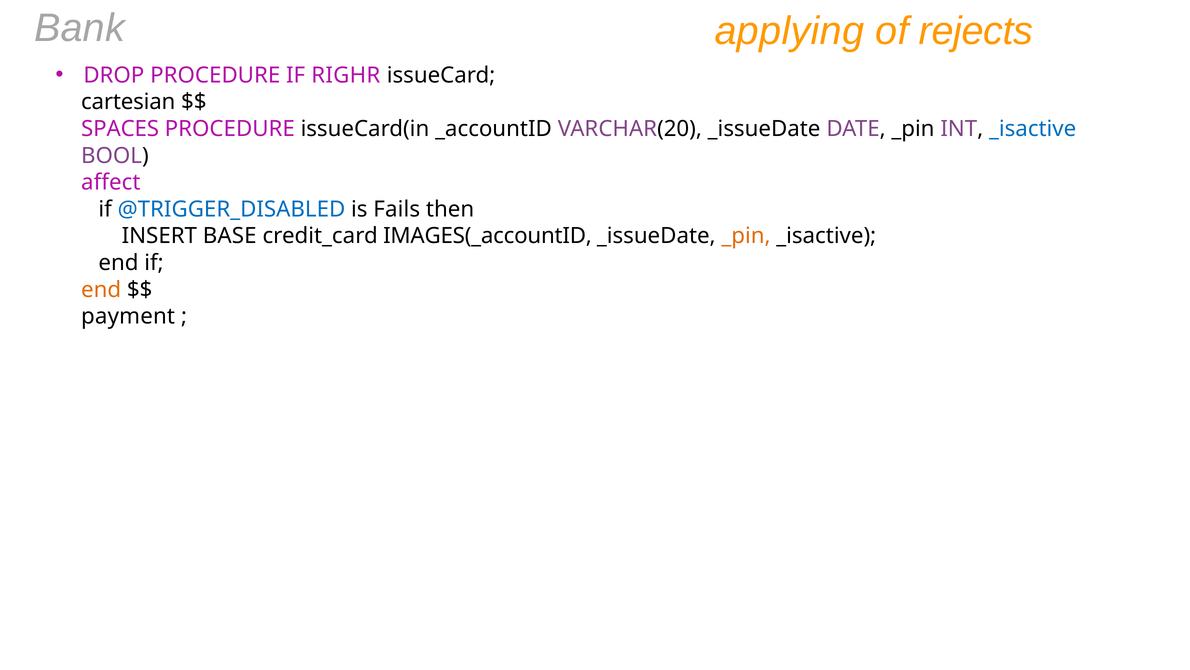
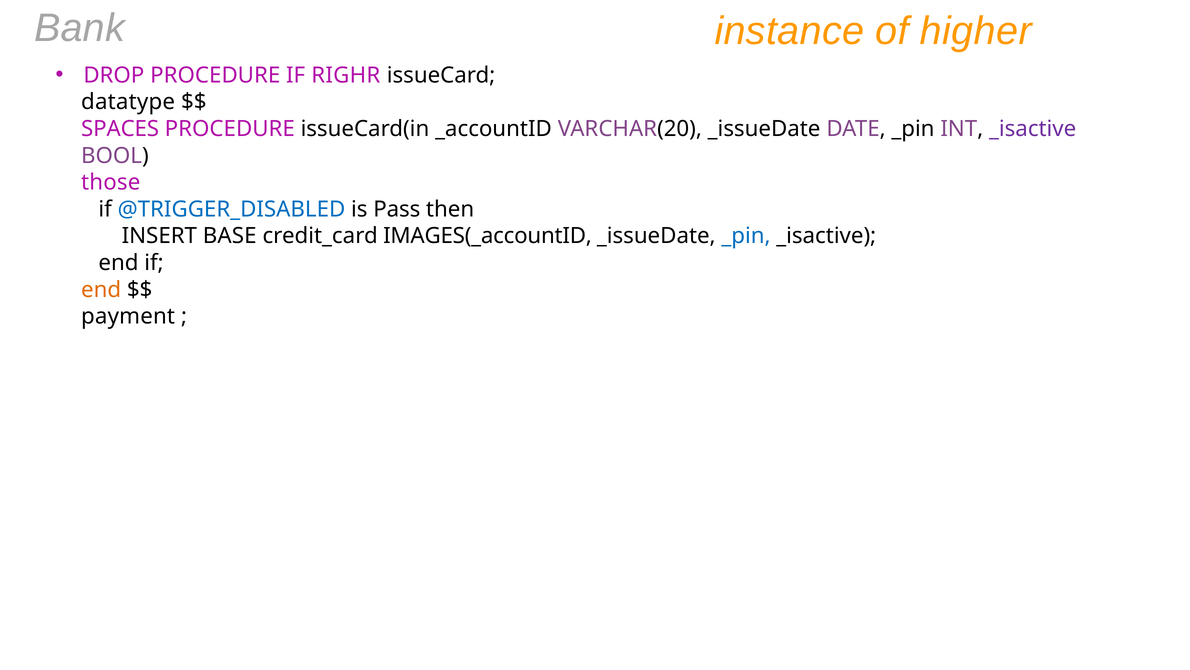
applying: applying -> instance
rejects: rejects -> higher
cartesian: cartesian -> datatype
_isactive at (1033, 129) colour: blue -> purple
affect: affect -> those
Fails: Fails -> Pass
_pin at (746, 236) colour: orange -> blue
